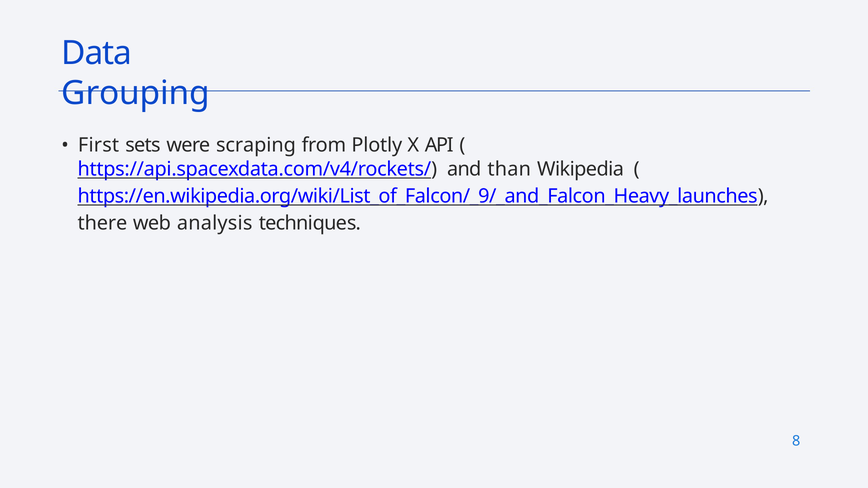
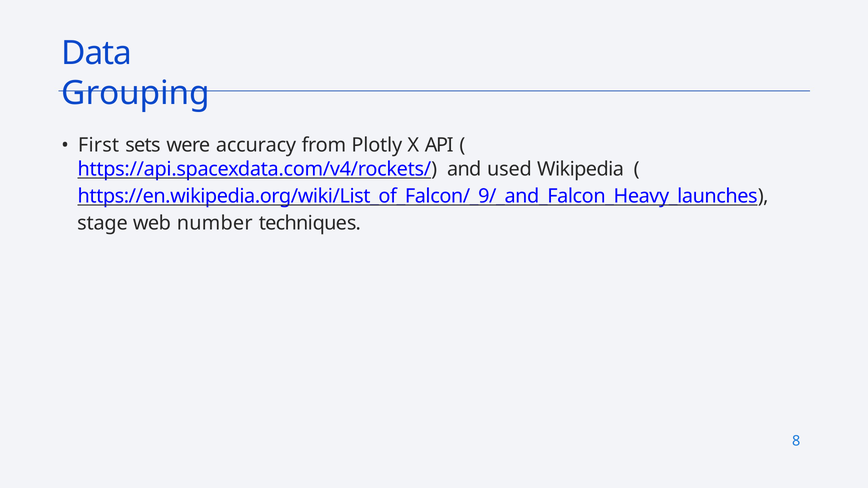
scraping: scraping -> accuracy
than: than -> used
there: there -> stage
analysis: analysis -> number
